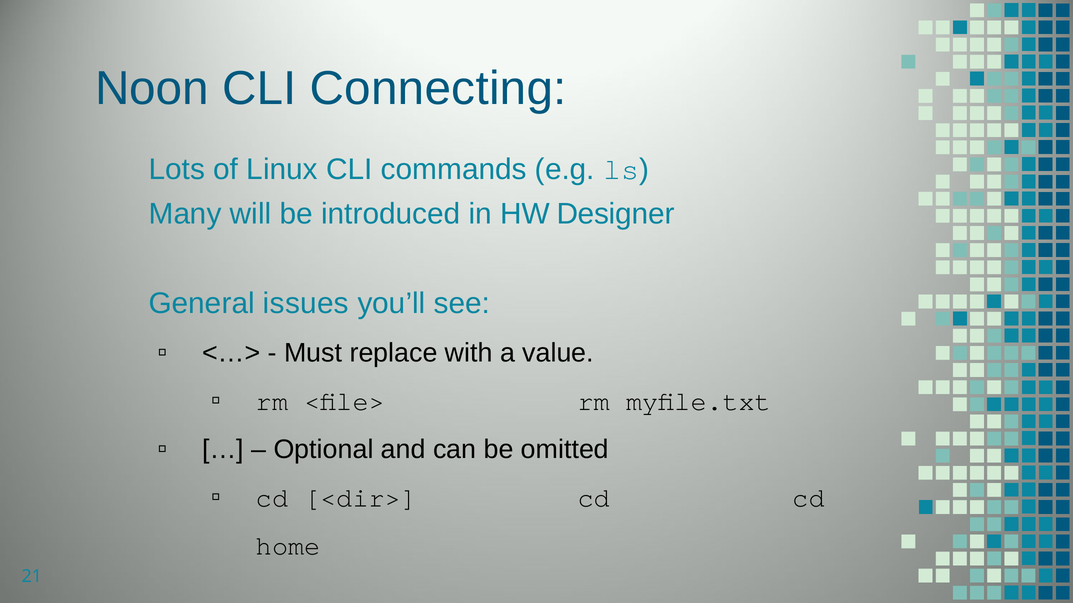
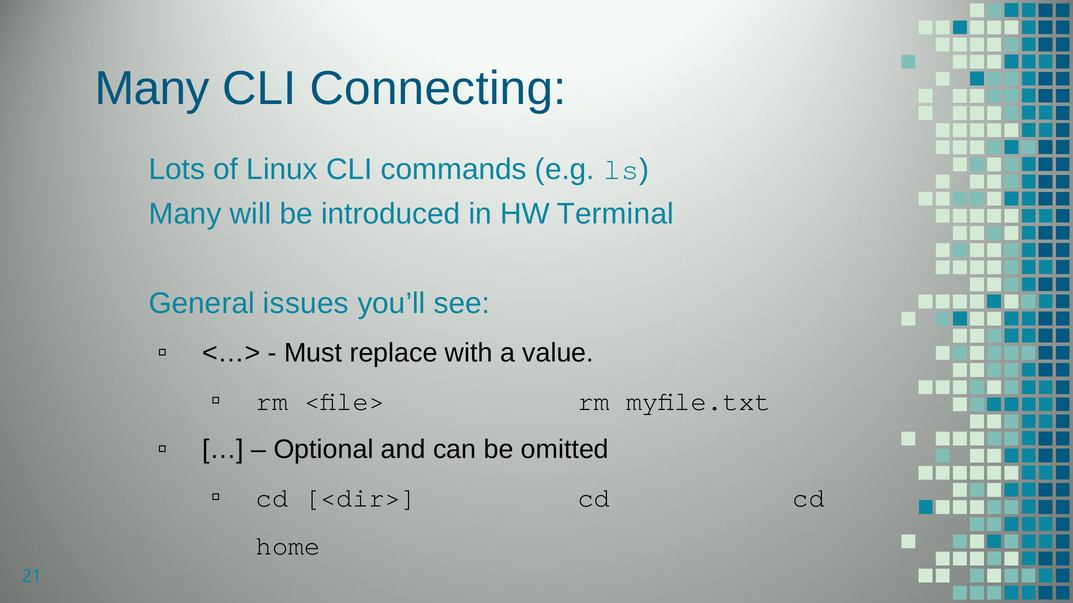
Noon at (152, 89): Noon -> Many
Designer: Designer -> Terminal
